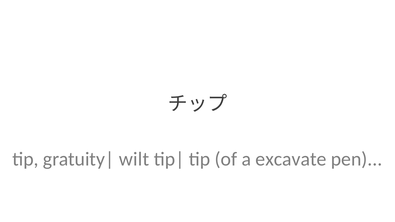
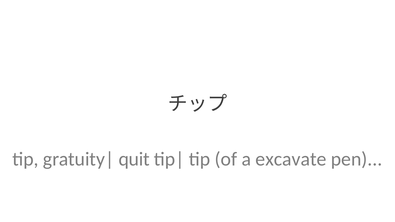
wilt: wilt -> quit
